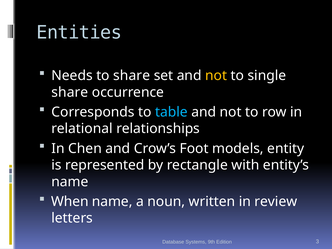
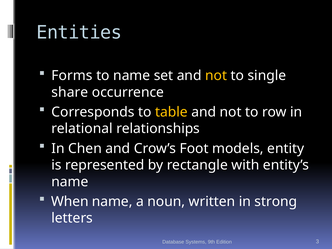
Needs: Needs -> Forms
to share: share -> name
table colour: light blue -> yellow
review: review -> strong
